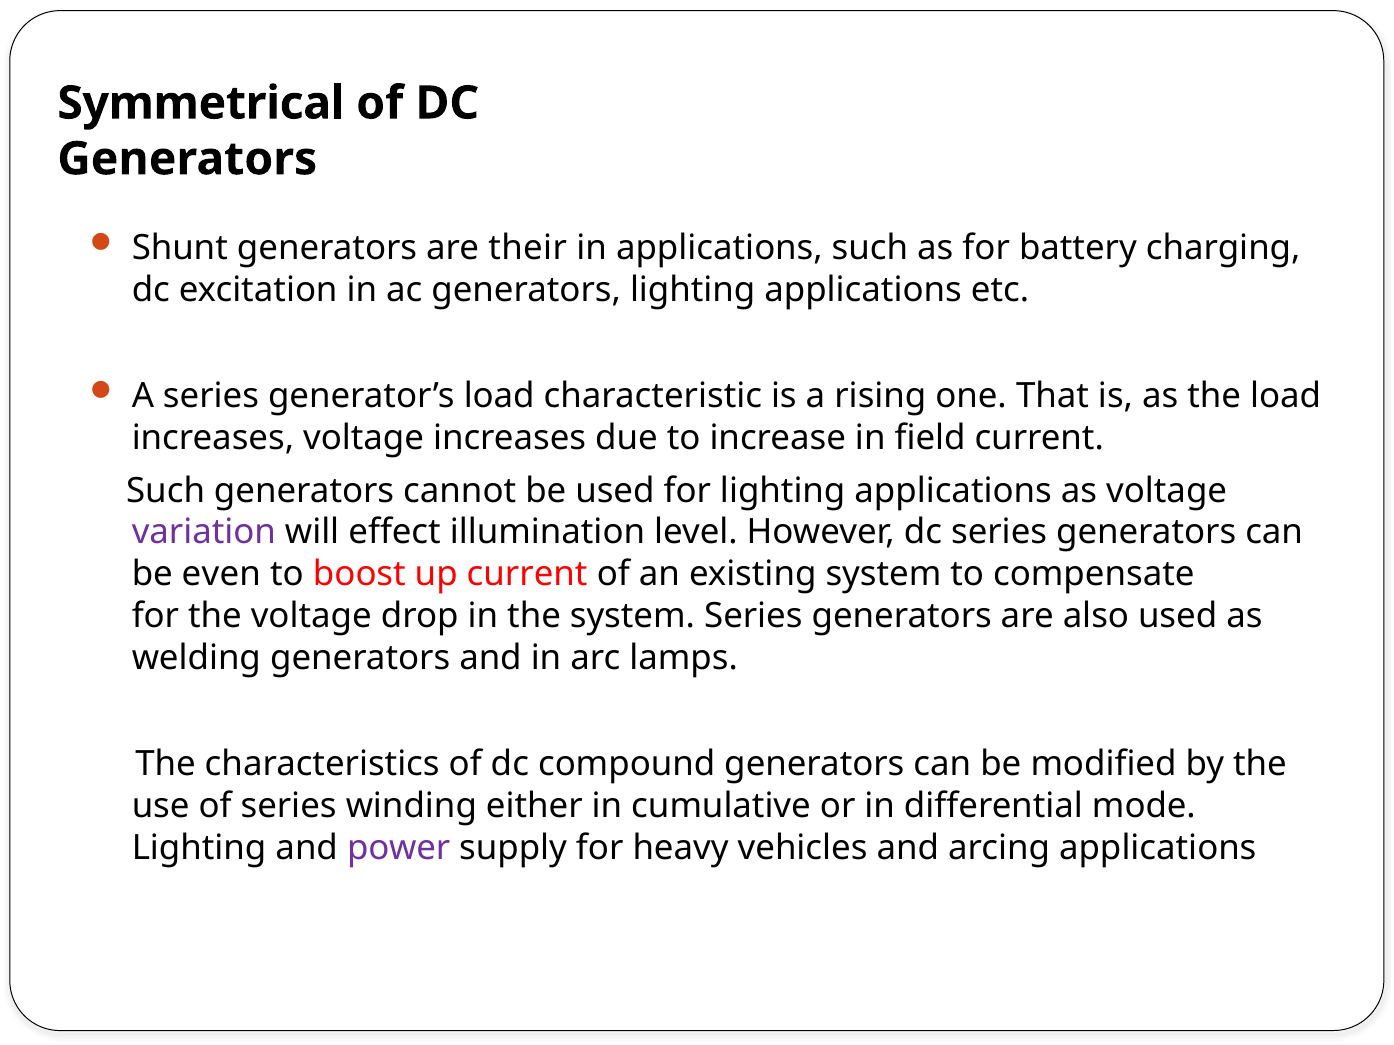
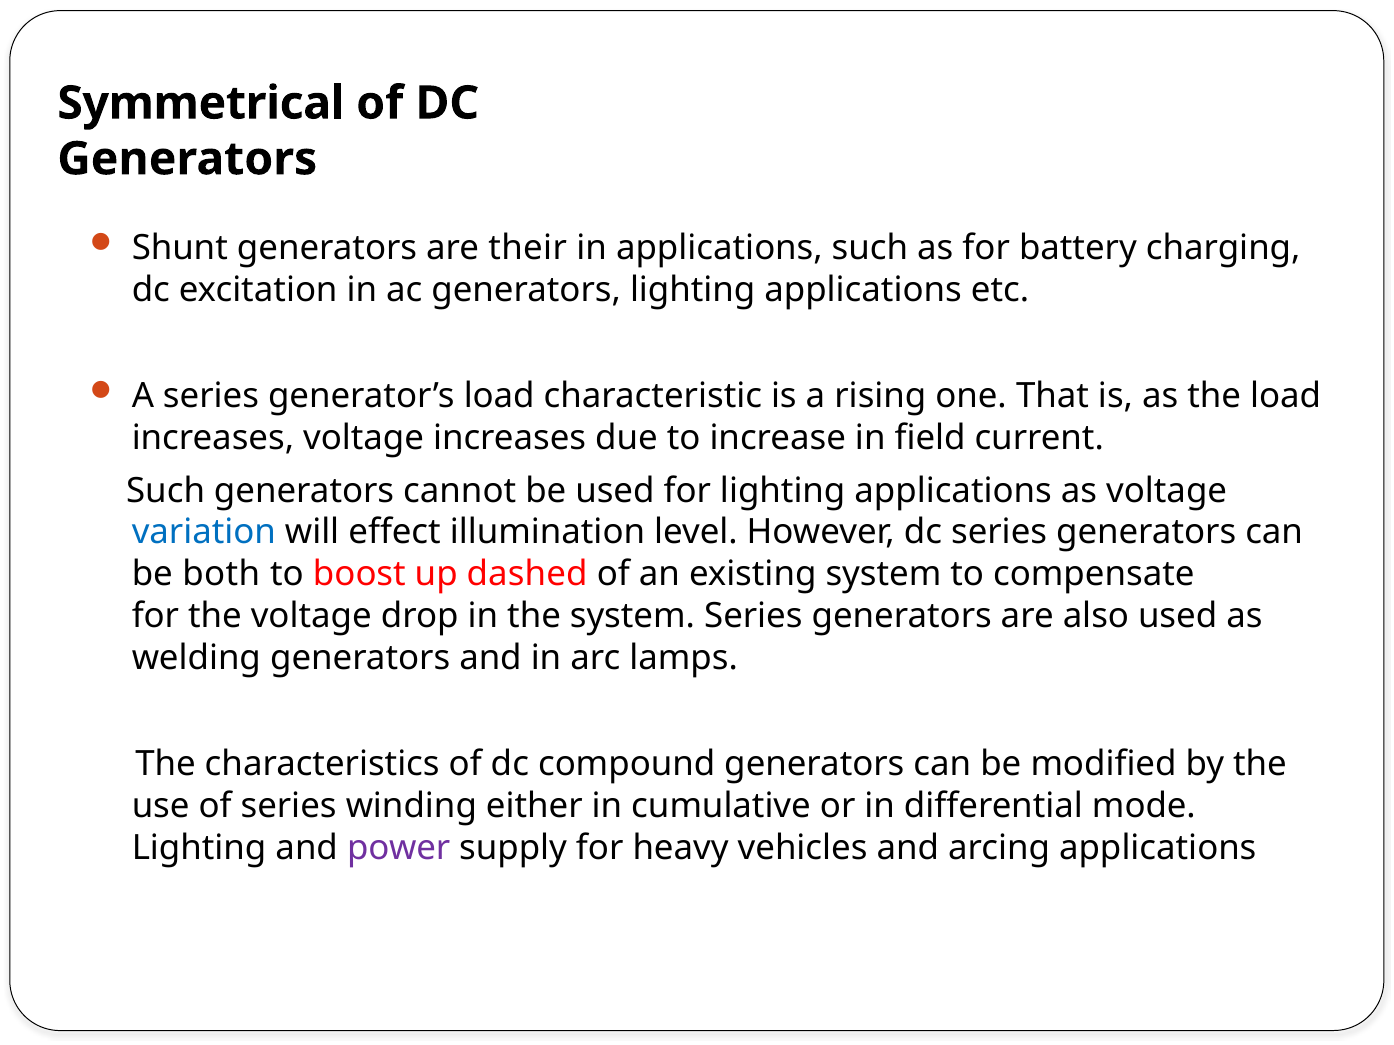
variation colour: purple -> blue
even: even -> both
up current: current -> dashed
